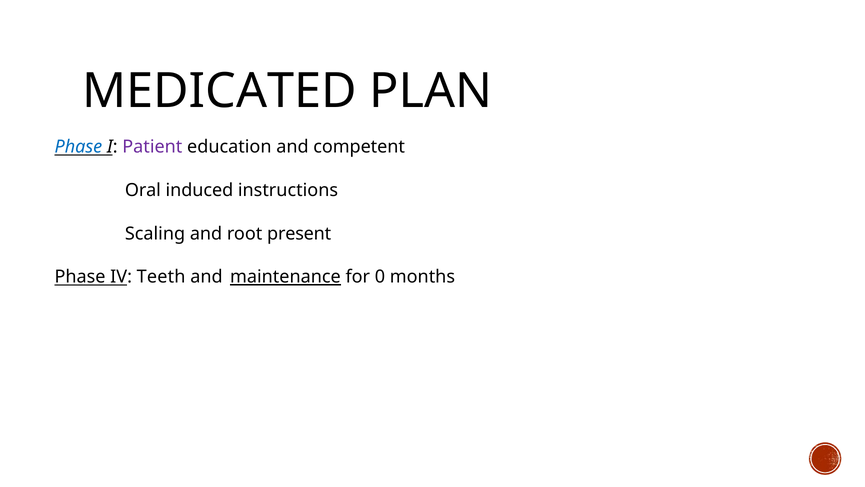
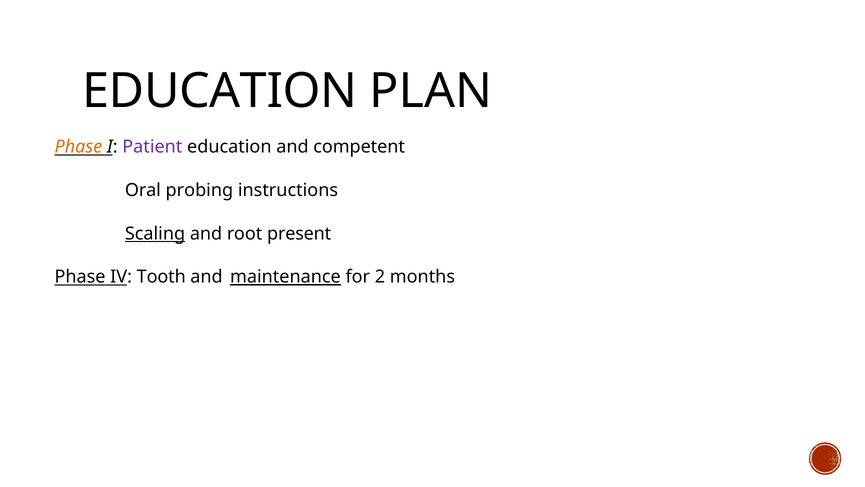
MEDICATED at (220, 91): MEDICATED -> EDUCATION
Phase at (78, 147) colour: blue -> orange
induced: induced -> probing
Scaling underline: none -> present
Teeth: Teeth -> Tooth
0: 0 -> 2
